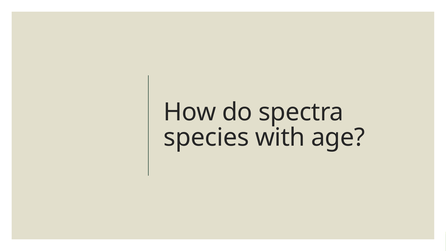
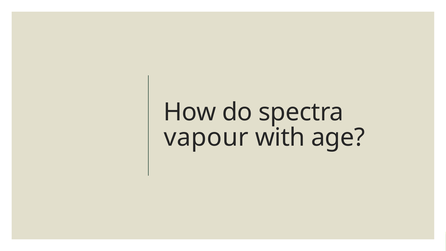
species: species -> vapour
